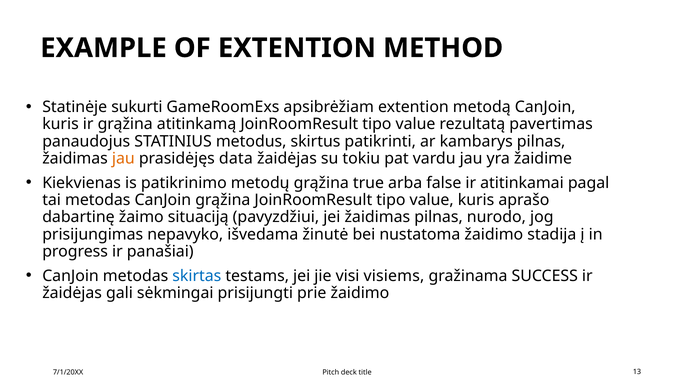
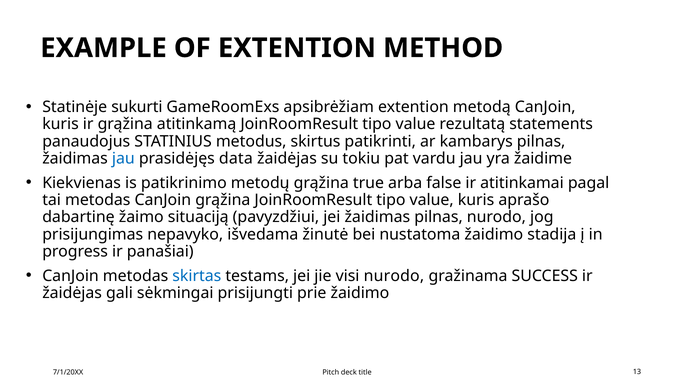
pavertimas: pavertimas -> statements
jau at (123, 159) colour: orange -> blue
visi visiems: visiems -> nurodo
